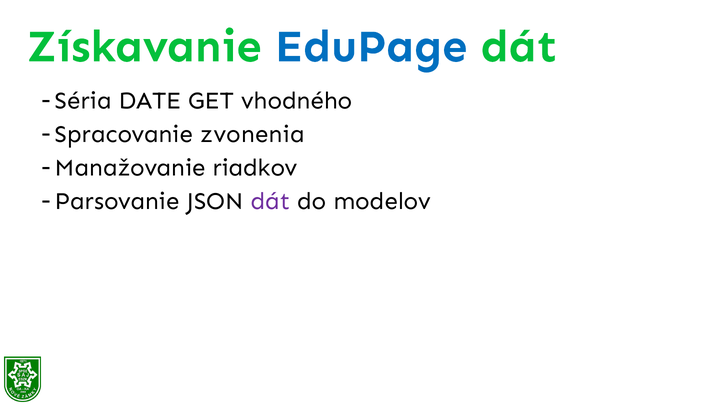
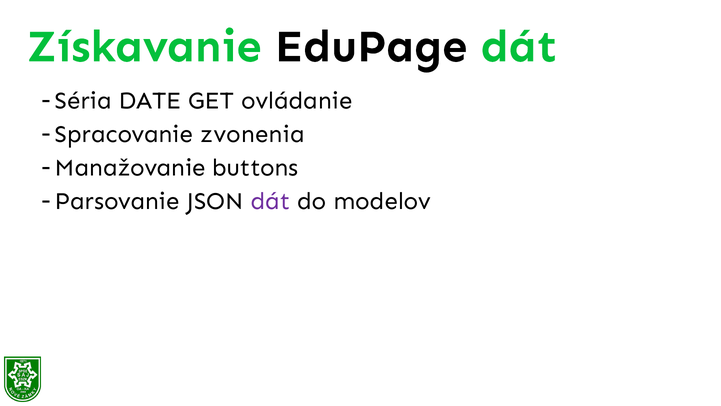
EduPage colour: blue -> black
vhodného: vhodného -> ovládanie
riadkov: riadkov -> buttons
